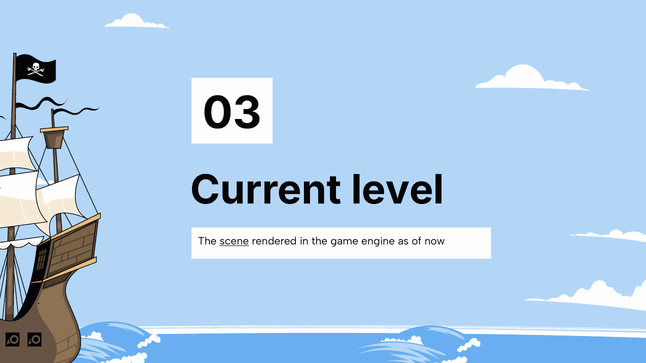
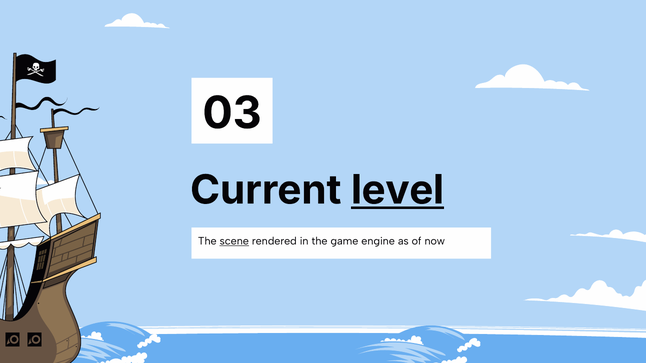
level underline: none -> present
